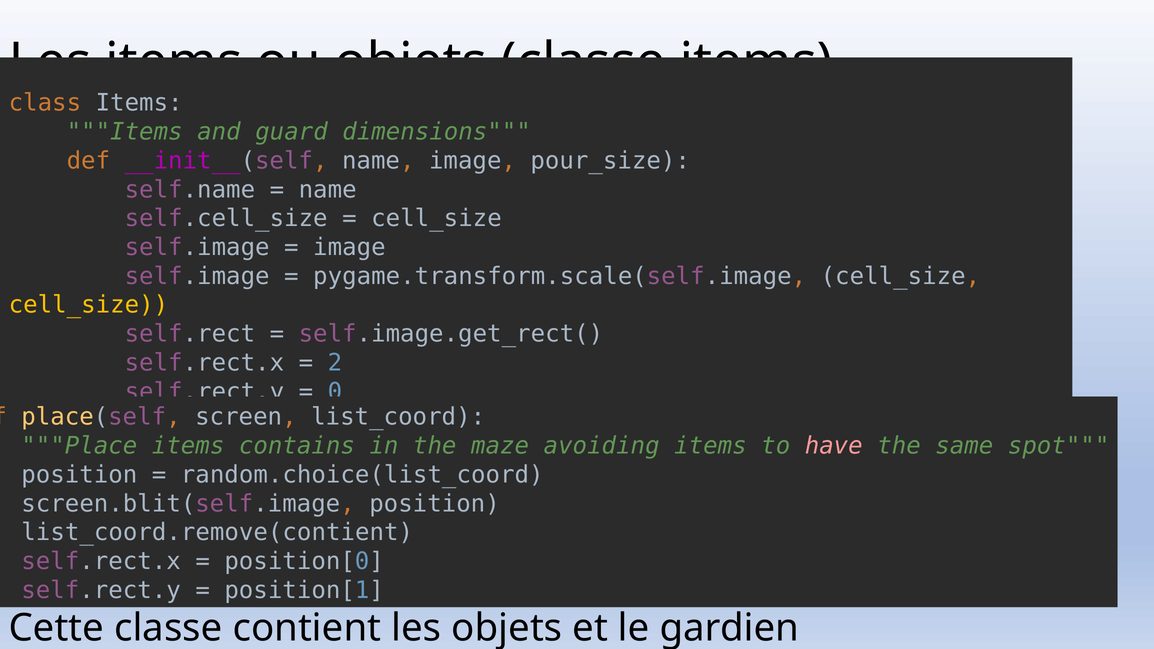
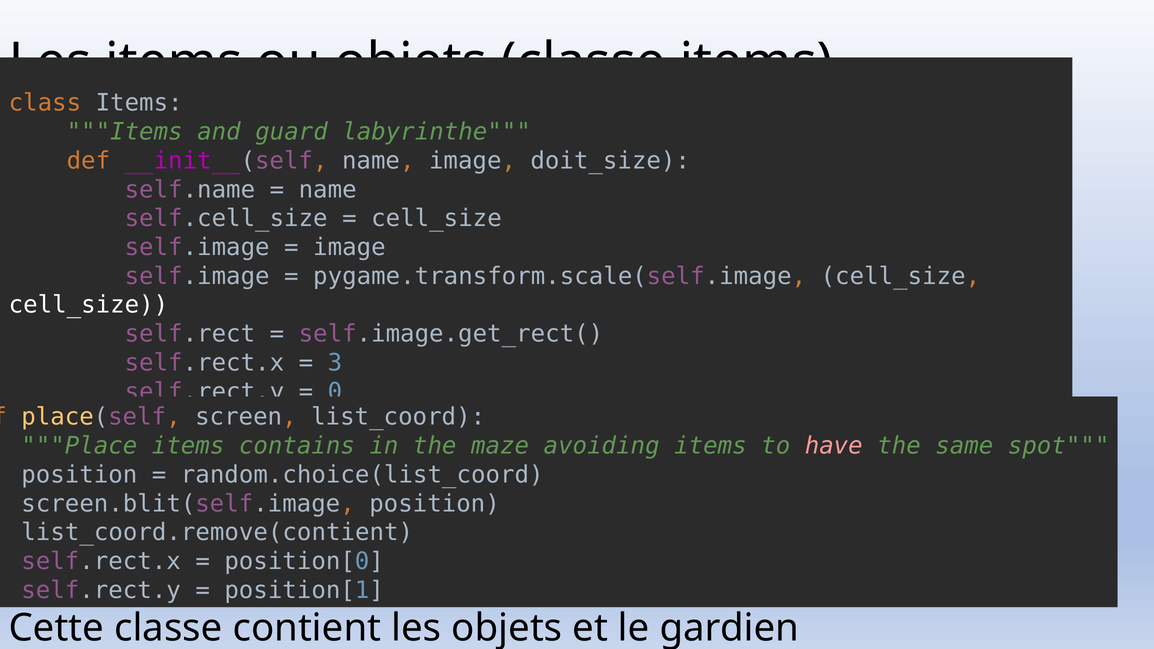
dimensions: dimensions -> labyrinthe
pour_size: pour_size -> doit_size
cell_size at (88, 305) colour: yellow -> white
2: 2 -> 3
